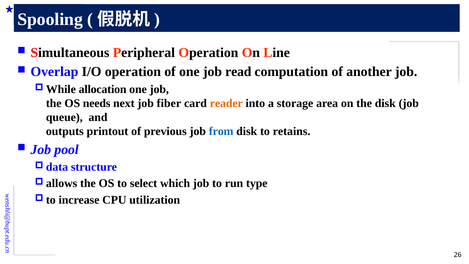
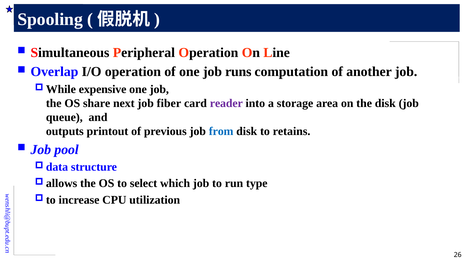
read: read -> runs
allocation: allocation -> expensive
needs: needs -> share
reader colour: orange -> purple
